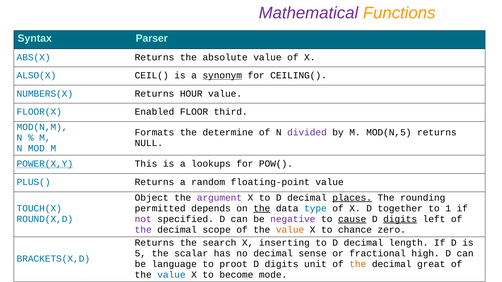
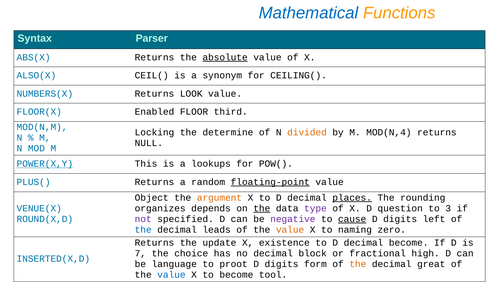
Mathematical colour: purple -> blue
absolute underline: none -> present
synonym underline: present -> none
HOUR: HOUR -> LOOK
Formats: Formats -> Locking
divided colour: purple -> orange
MOD(N,5: MOD(N,5 -> MOD(N,4
floating-point underline: none -> present
argument colour: purple -> orange
TOUCH(X: TOUCH(X -> VENUE(X
permitted: permitted -> organizes
type colour: blue -> purple
together: together -> question
1: 1 -> 3
digits at (400, 219) underline: present -> none
the at (143, 230) colour: purple -> blue
scope: scope -> leads
chance: chance -> naming
search: search -> update
inserting: inserting -> existence
decimal length: length -> become
5: 5 -> 7
scalar: scalar -> choice
sense: sense -> block
BRACKETS(X,D: BRACKETS(X,D -> INSERTED(X,D
unit: unit -> form
mode: mode -> tool
